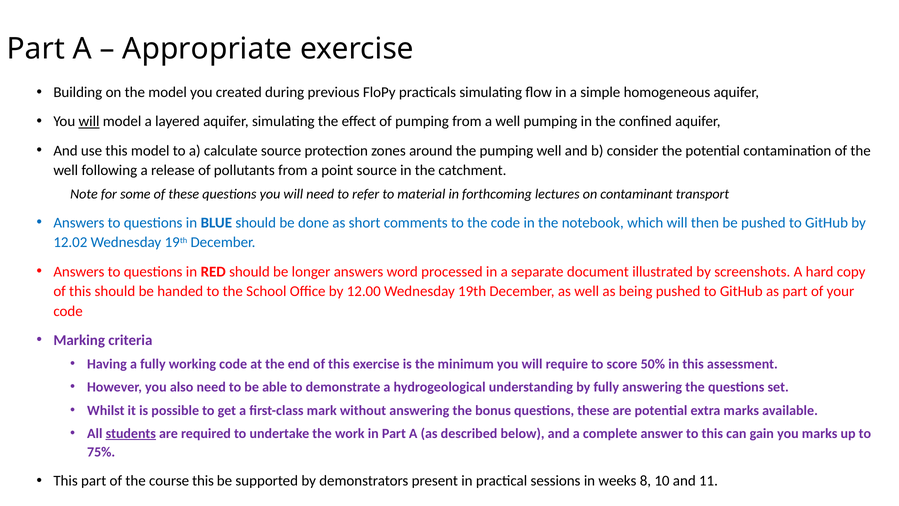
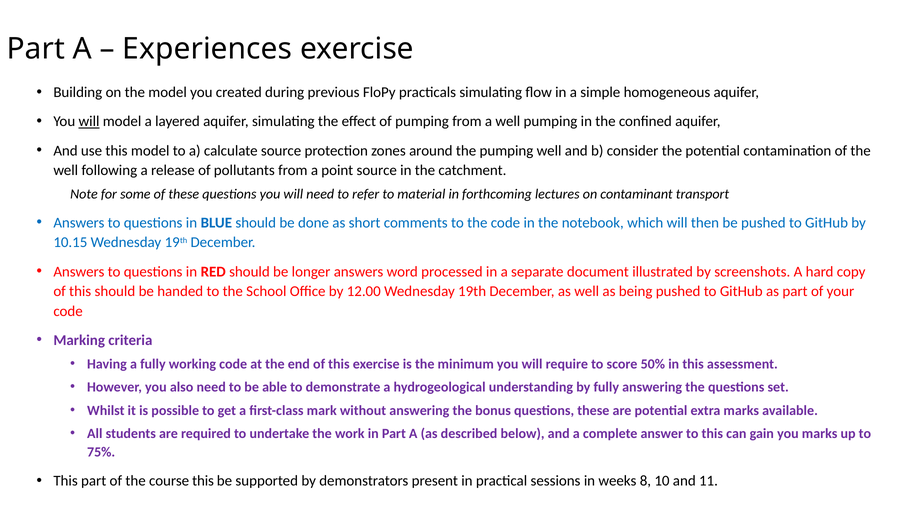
Appropriate: Appropriate -> Experiences
12.02: 12.02 -> 10.15
students underline: present -> none
